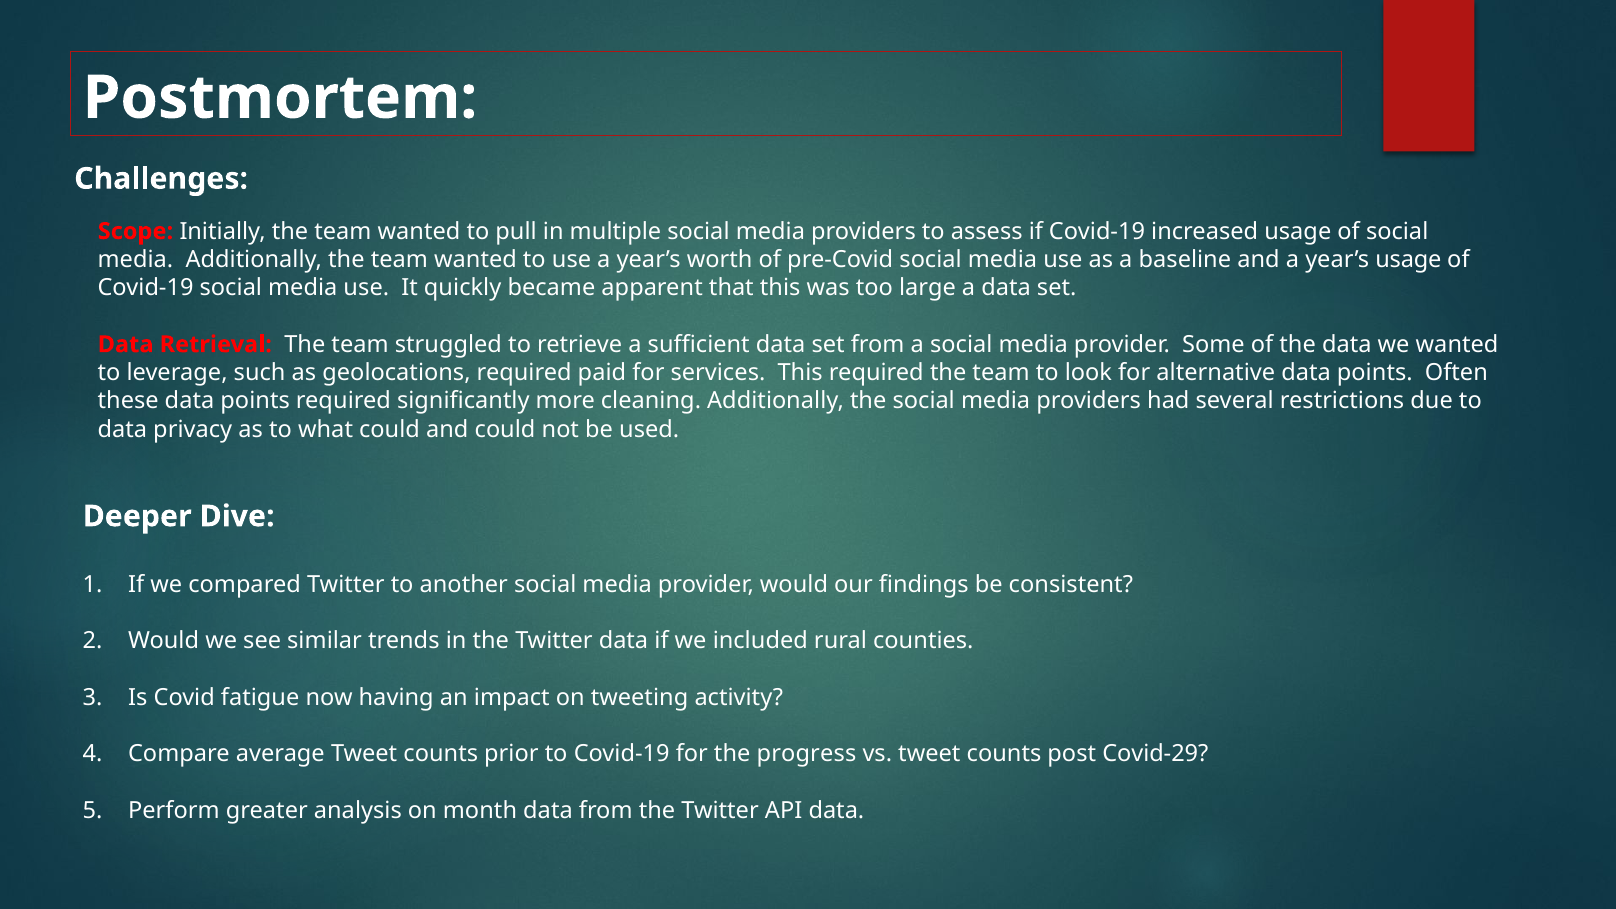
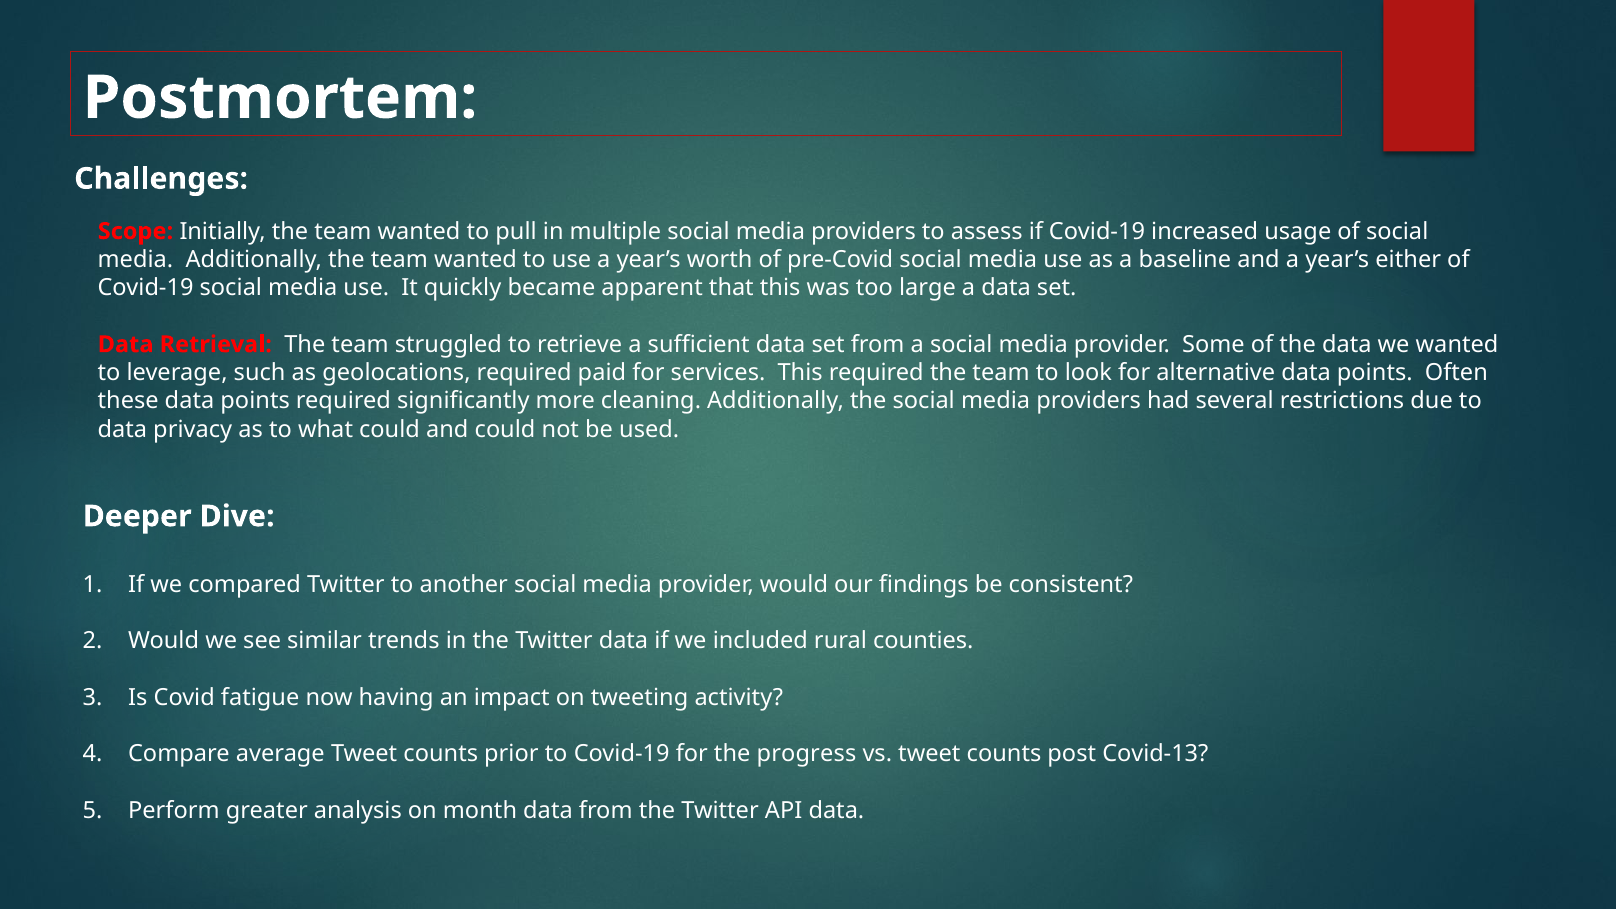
year’s usage: usage -> either
Covid-29: Covid-29 -> Covid-13
